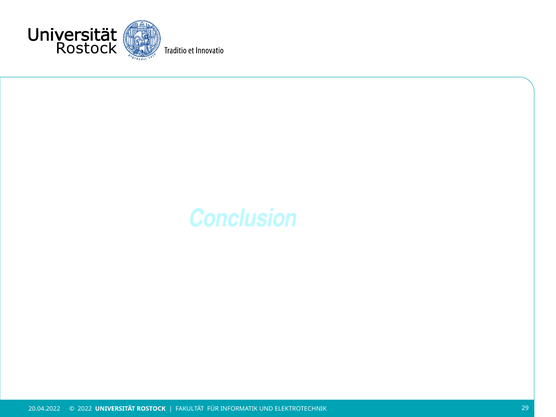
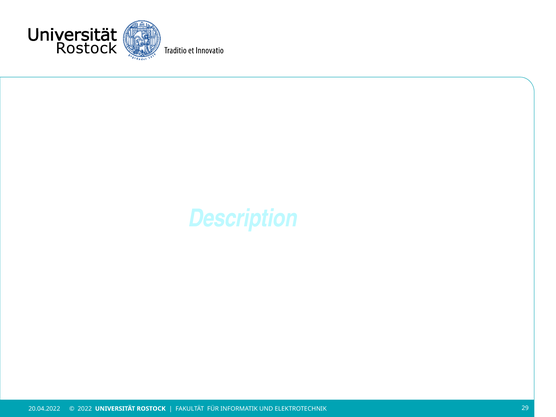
Conclusion: Conclusion -> Description
